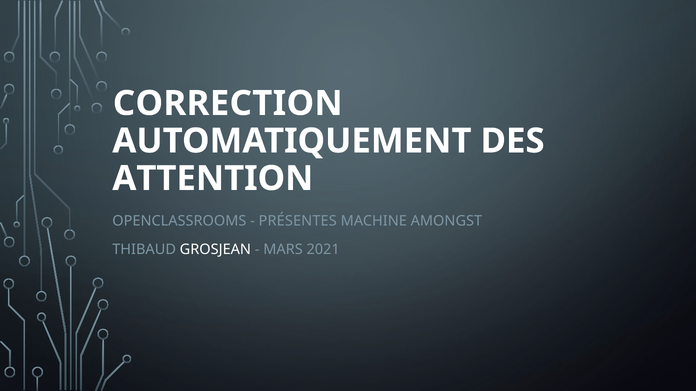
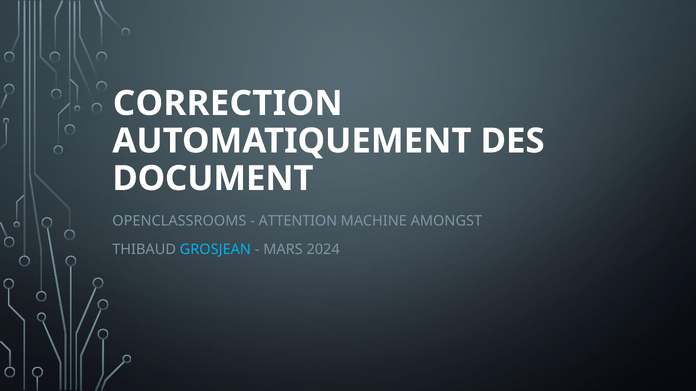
ATTENTION: ATTENTION -> DOCUMENT
PRÉSENTES: PRÉSENTES -> ATTENTION
GROSJEAN colour: white -> light blue
2021: 2021 -> 2024
